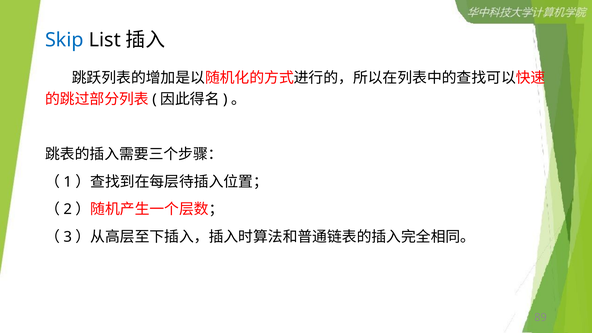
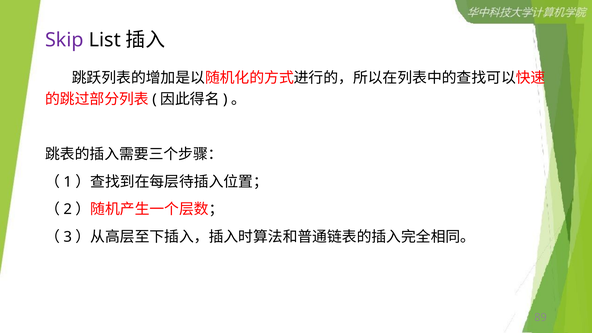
Skip colour: blue -> purple
